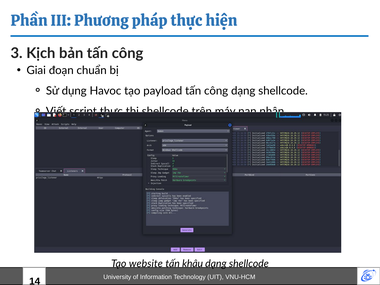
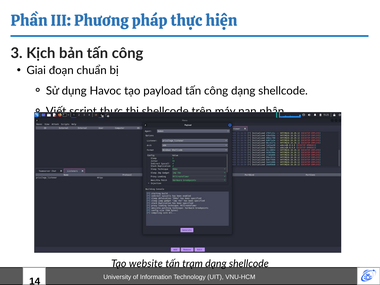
khâu: khâu -> trạm
